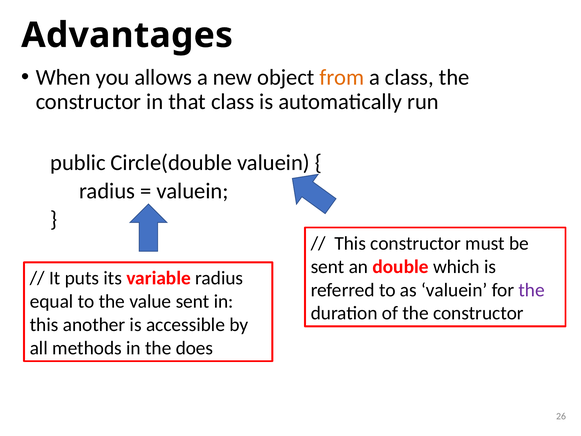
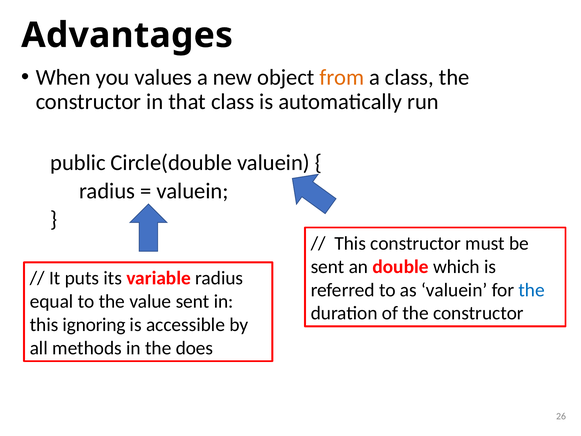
allows: allows -> values
the at (532, 290) colour: purple -> blue
another: another -> ignoring
